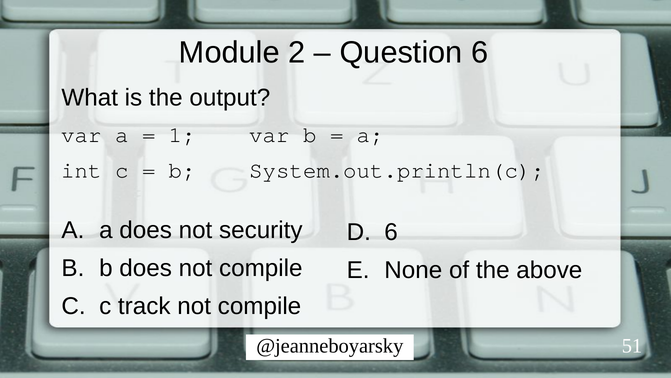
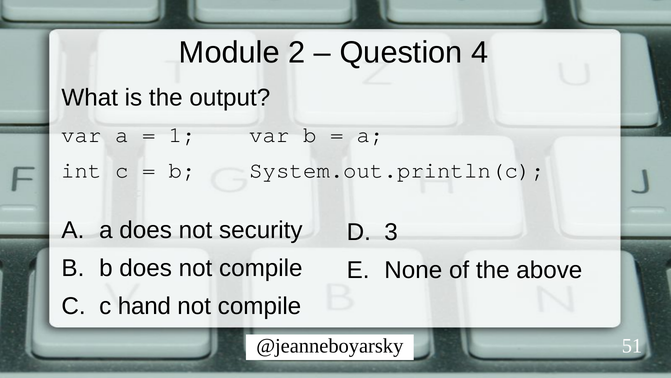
Question 6: 6 -> 4
6 at (391, 232): 6 -> 3
track: track -> hand
